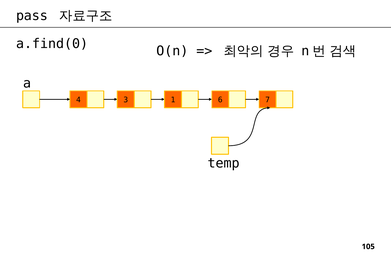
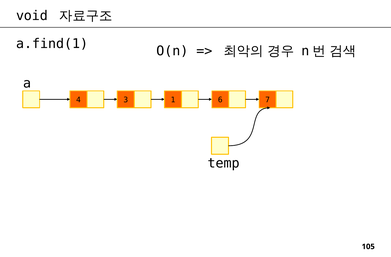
pass: pass -> void
a.find(0: a.find(0 -> a.find(1
